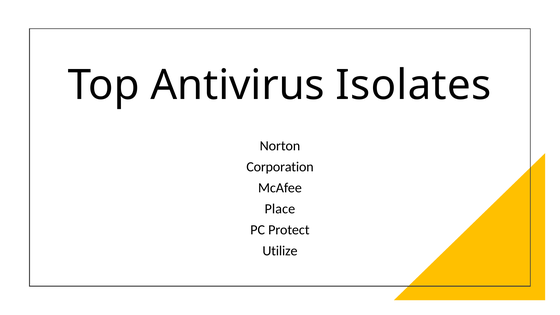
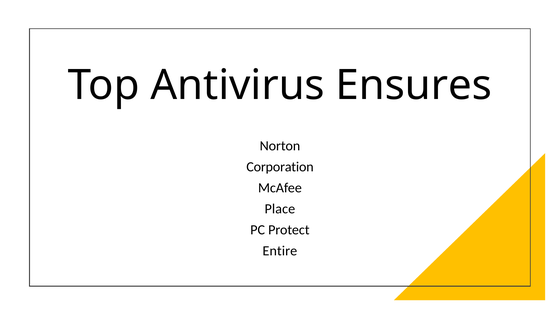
Isolates: Isolates -> Ensures
Utilize: Utilize -> Entire
